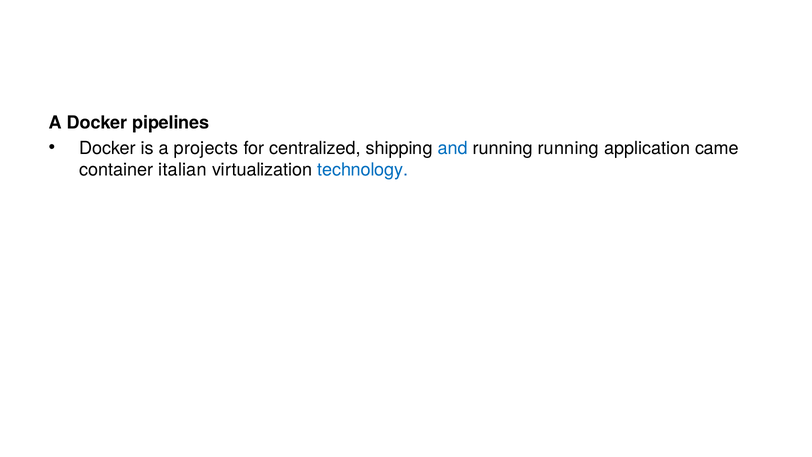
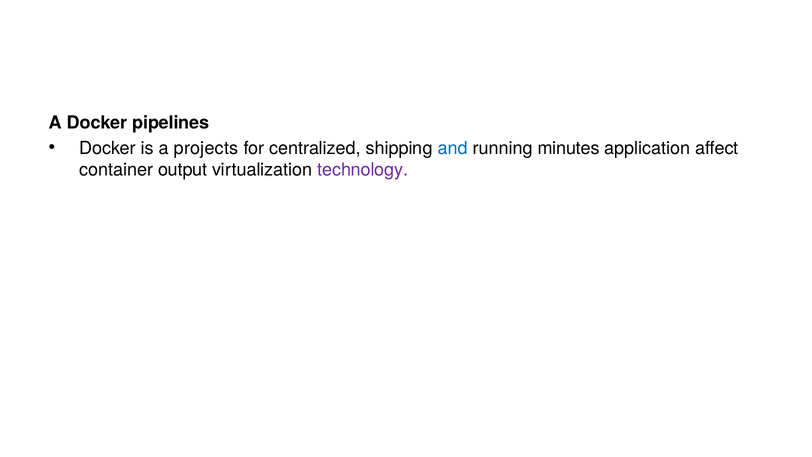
running running: running -> minutes
came: came -> affect
italian: italian -> output
technology colour: blue -> purple
